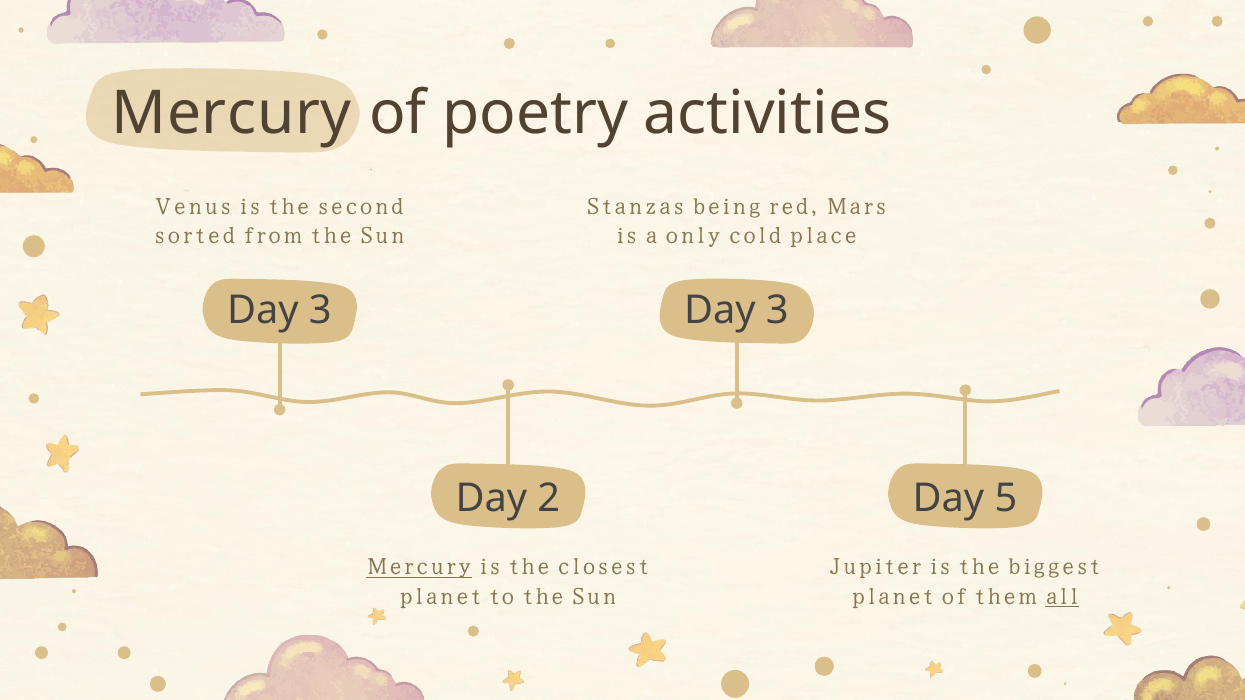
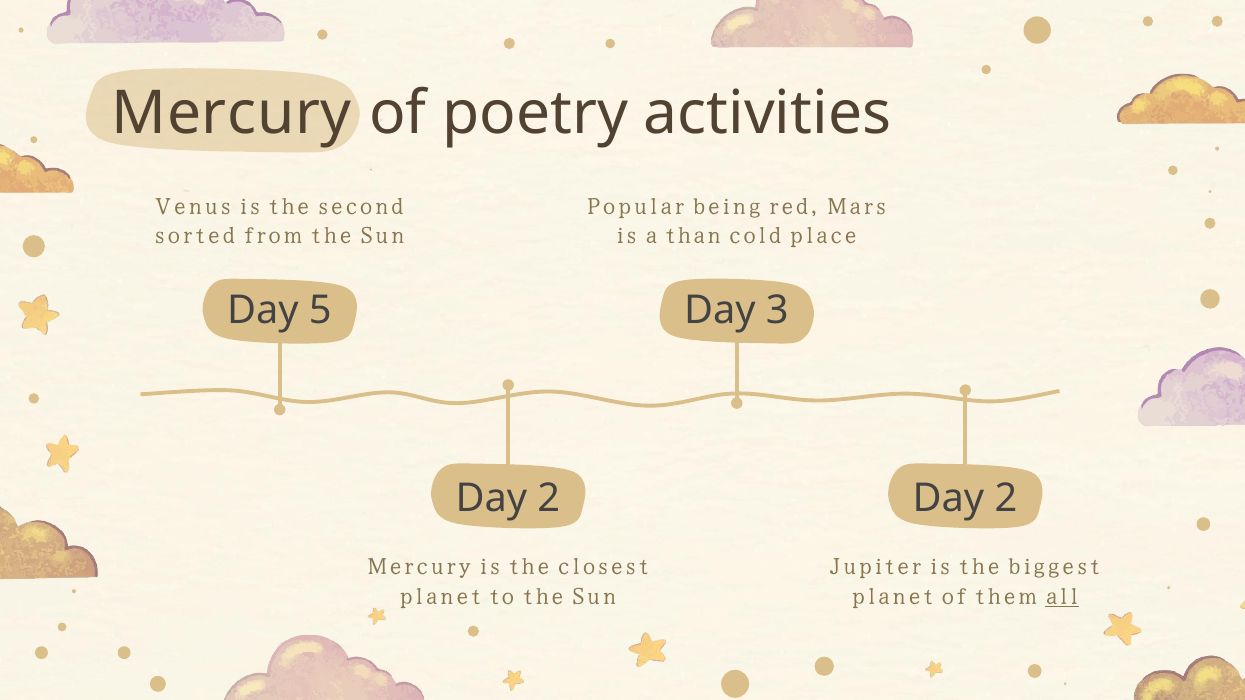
Stanzas: Stanzas -> Popular
only: only -> than
3 at (320, 311): 3 -> 5
5 at (1006, 499): 5 -> 2
Mercury at (419, 567) underline: present -> none
